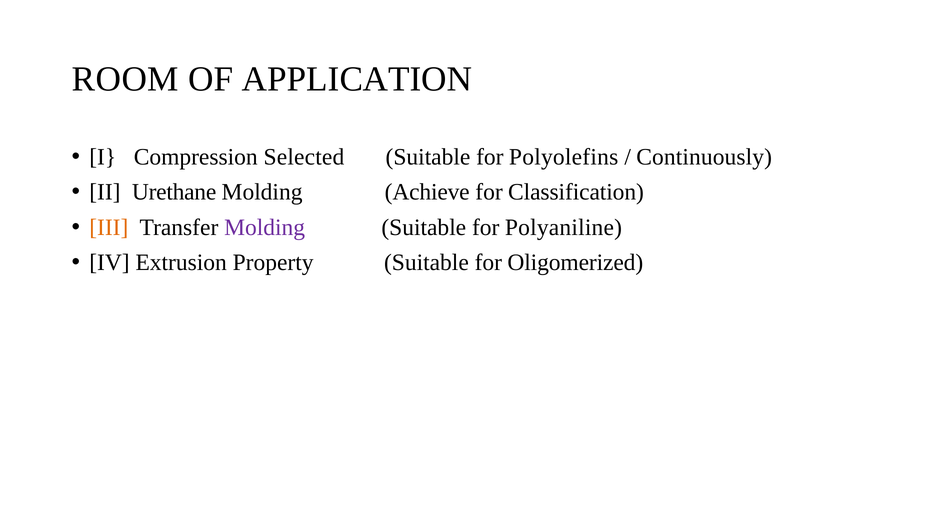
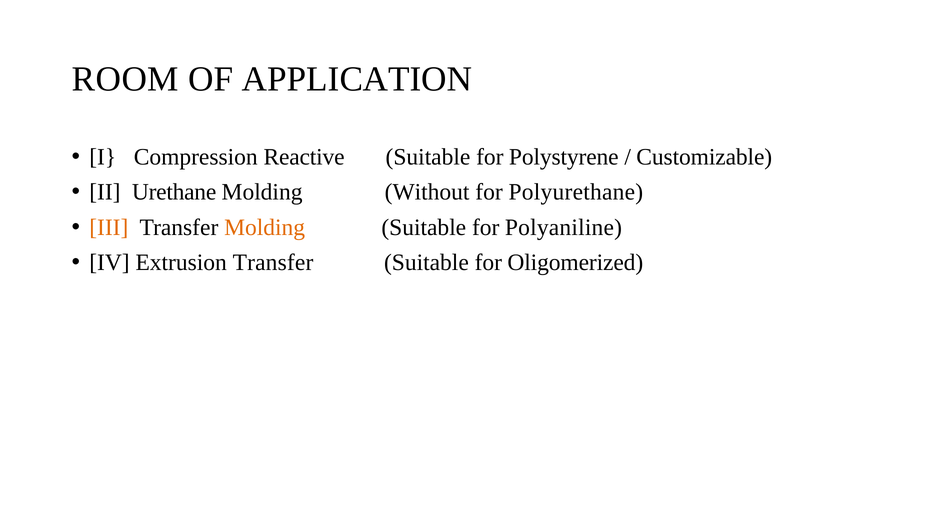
Selected: Selected -> Reactive
Polyolefins: Polyolefins -> Polystyrene
Continuously: Continuously -> Customizable
Achieve: Achieve -> Without
Classification: Classification -> Polyurethane
Molding at (265, 227) colour: purple -> orange
Extrusion Property: Property -> Transfer
